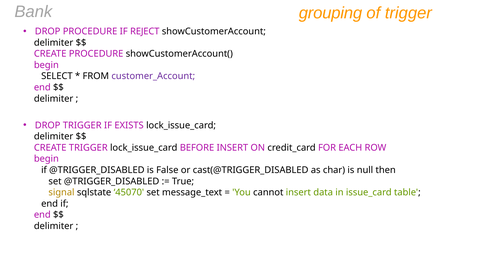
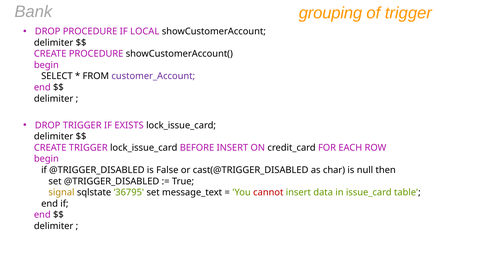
REJECT: REJECT -> LOCAL
45070: 45070 -> 36795
cannot colour: black -> red
